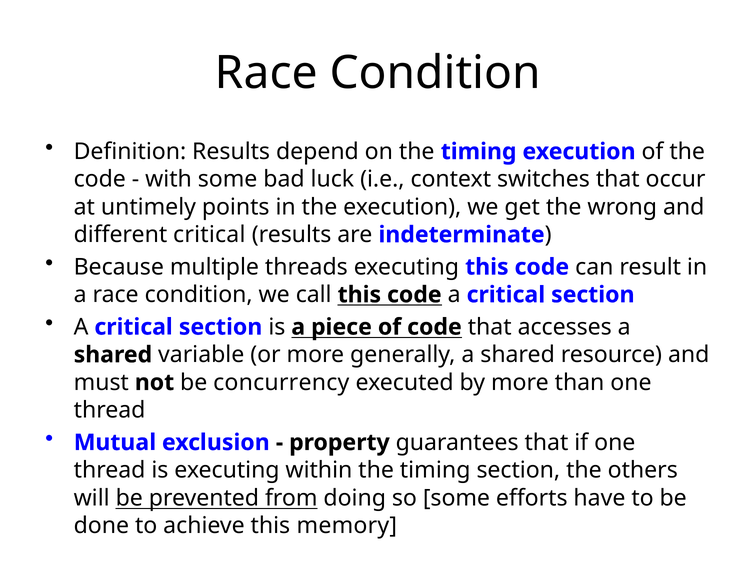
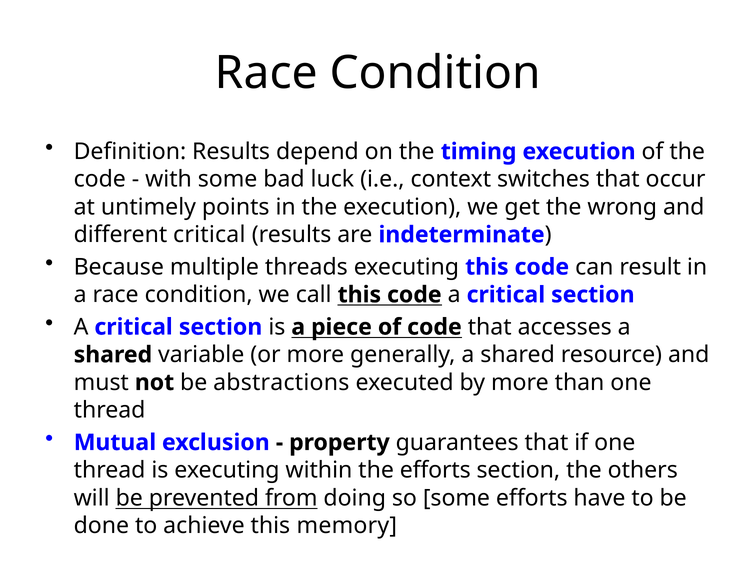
concurrency: concurrency -> abstractions
within the timing: timing -> efforts
